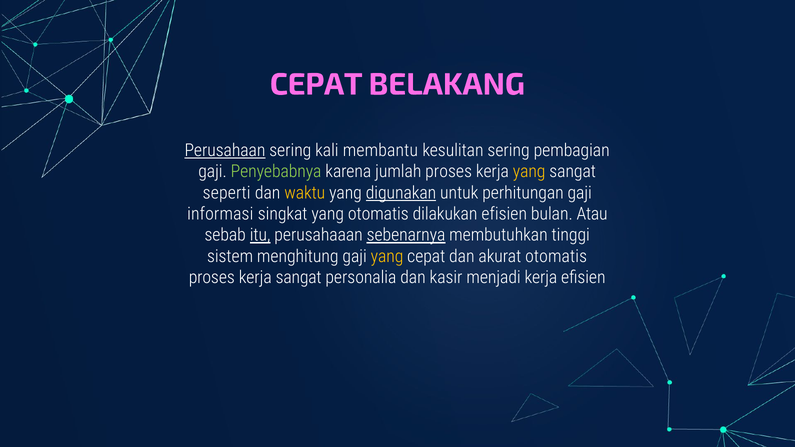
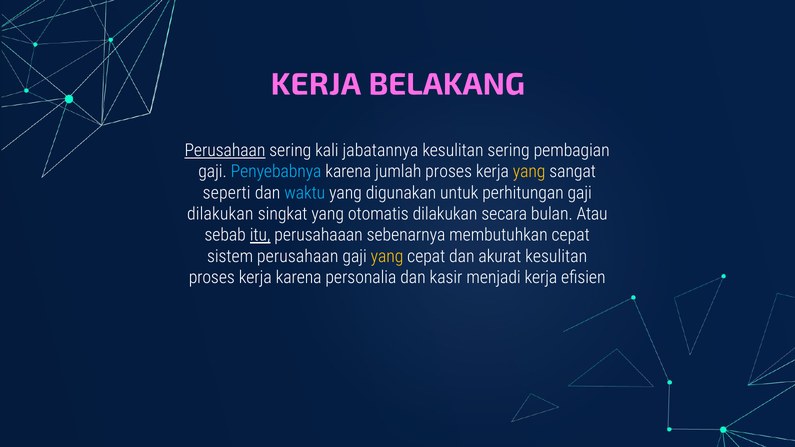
CEPAT at (316, 84): CEPAT -> KERJA
membantu: membantu -> jabatannya
Penyebabnya colour: light green -> light blue
waktu colour: yellow -> light blue
digunakan underline: present -> none
informasi at (220, 214): informasi -> dilakukan
dilakukan efisien: efisien -> secara
sebenarnya underline: present -> none
membutuhkan tinggi: tinggi -> cepat
sistem menghitung: menghitung -> perusahaan
akurat otomatis: otomatis -> kesulitan
kerja sangat: sangat -> karena
